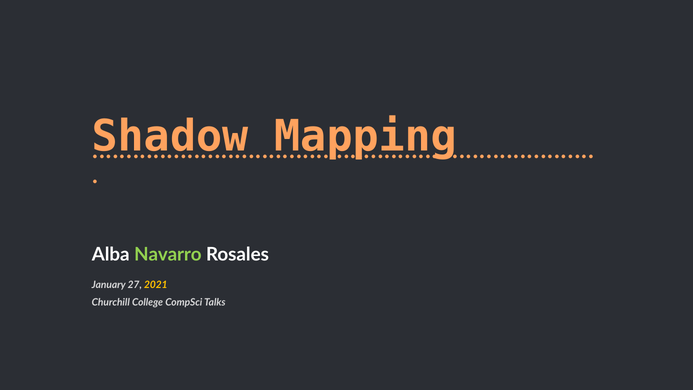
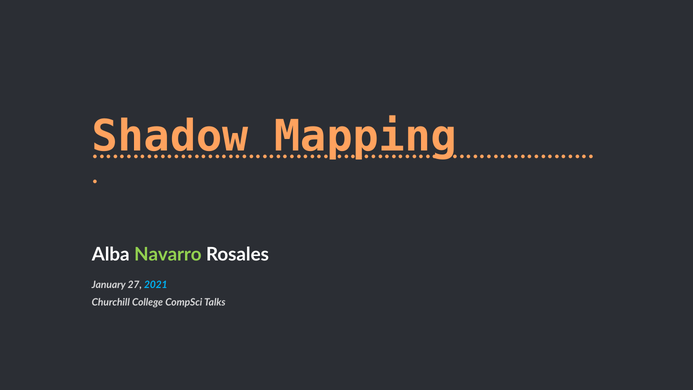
2021 colour: yellow -> light blue
